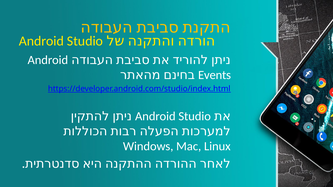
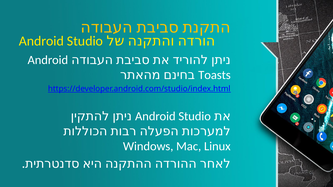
Events: Events -> Toasts
